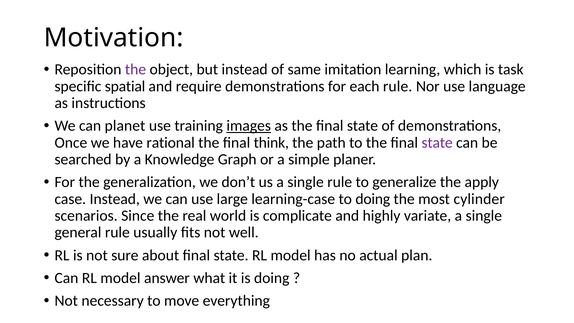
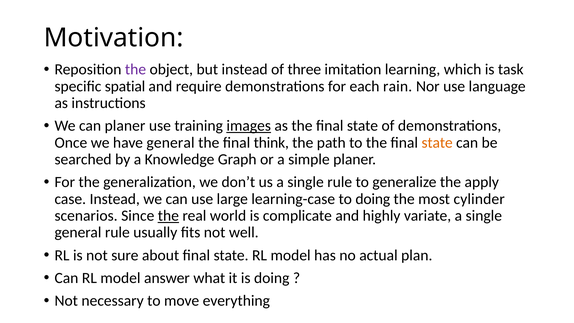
same: same -> three
each rule: rule -> rain
can planet: planet -> planer
have rational: rational -> general
state at (437, 143) colour: purple -> orange
the at (168, 216) underline: none -> present
